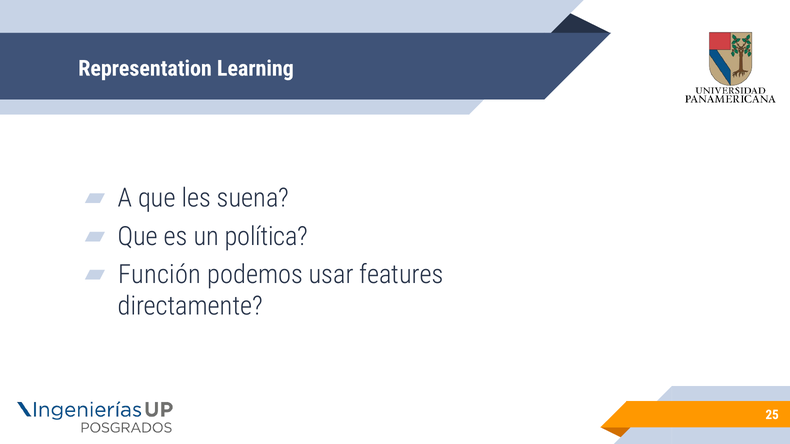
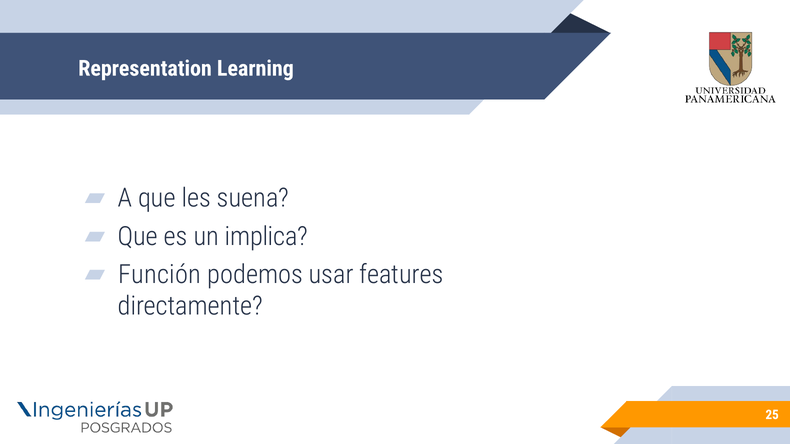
política: política -> implica
